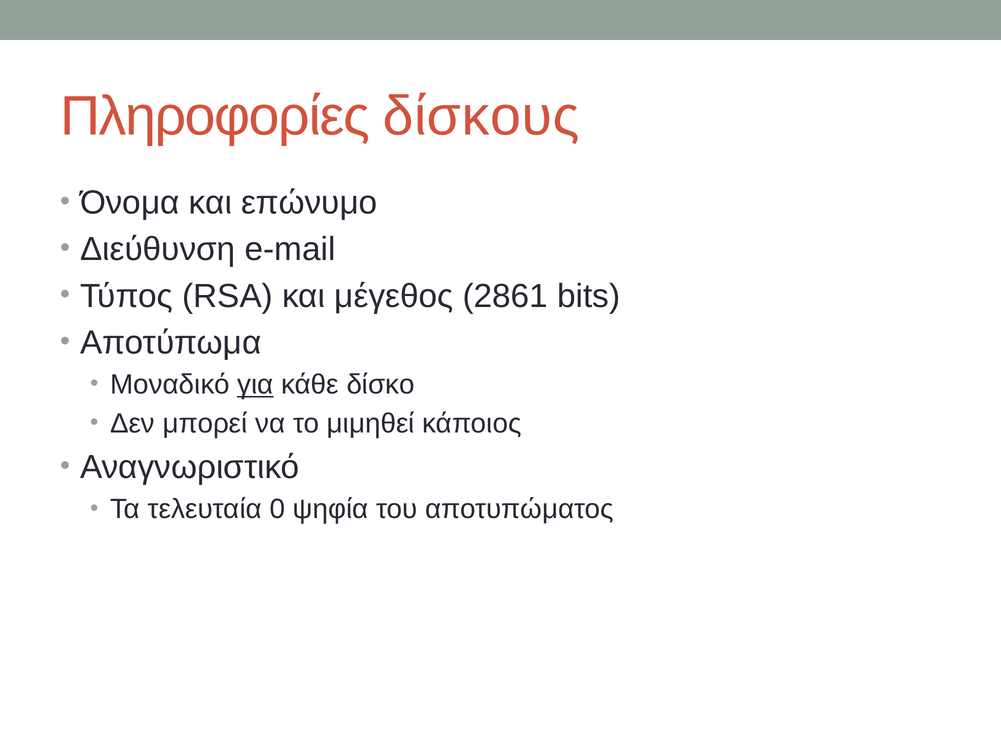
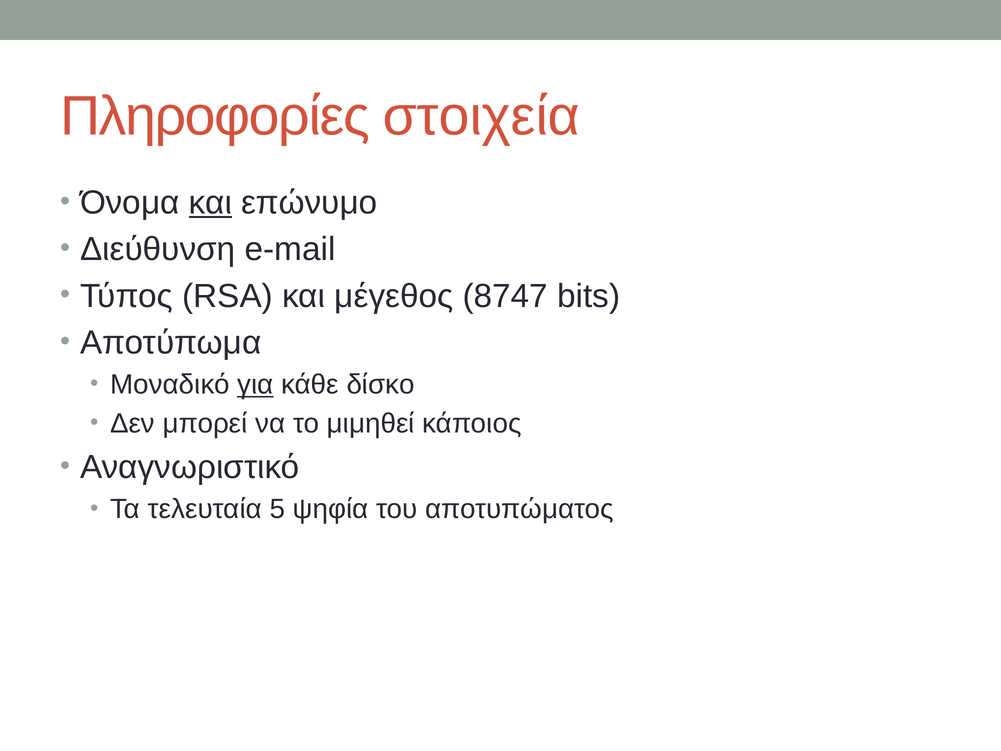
δίσκους: δίσκους -> στοιχεία
και at (210, 203) underline: none -> present
2861: 2861 -> 8747
0: 0 -> 5
